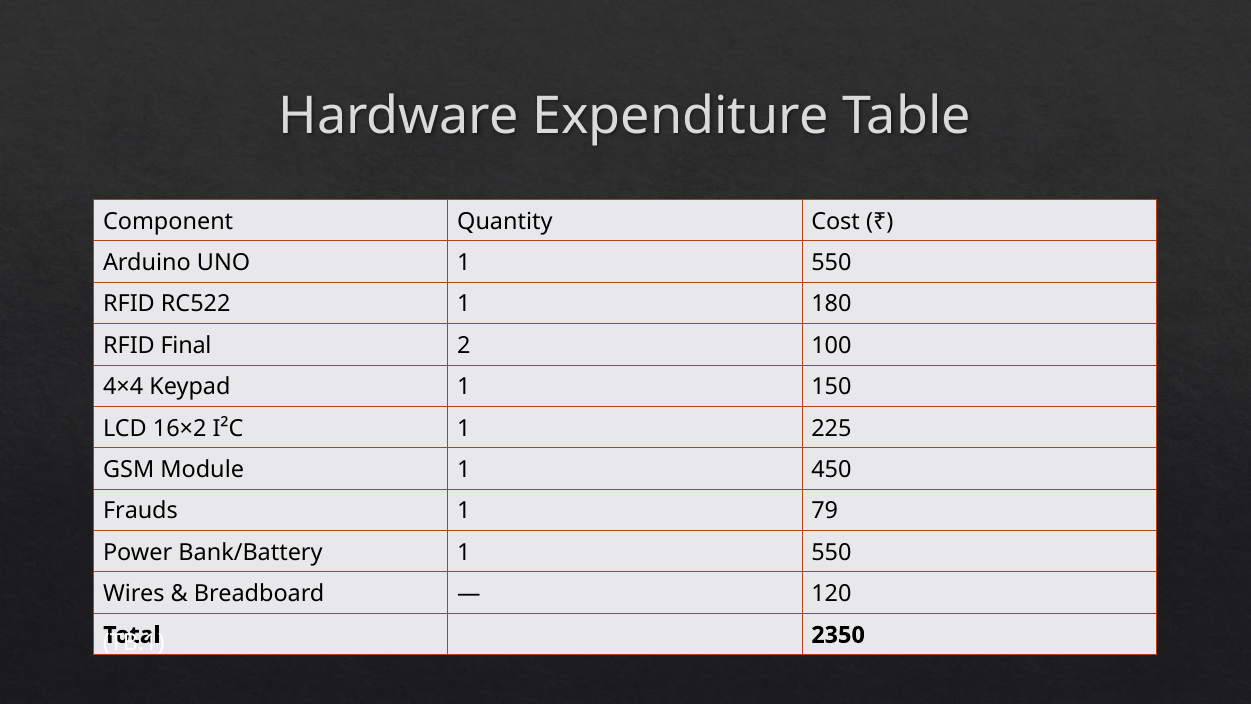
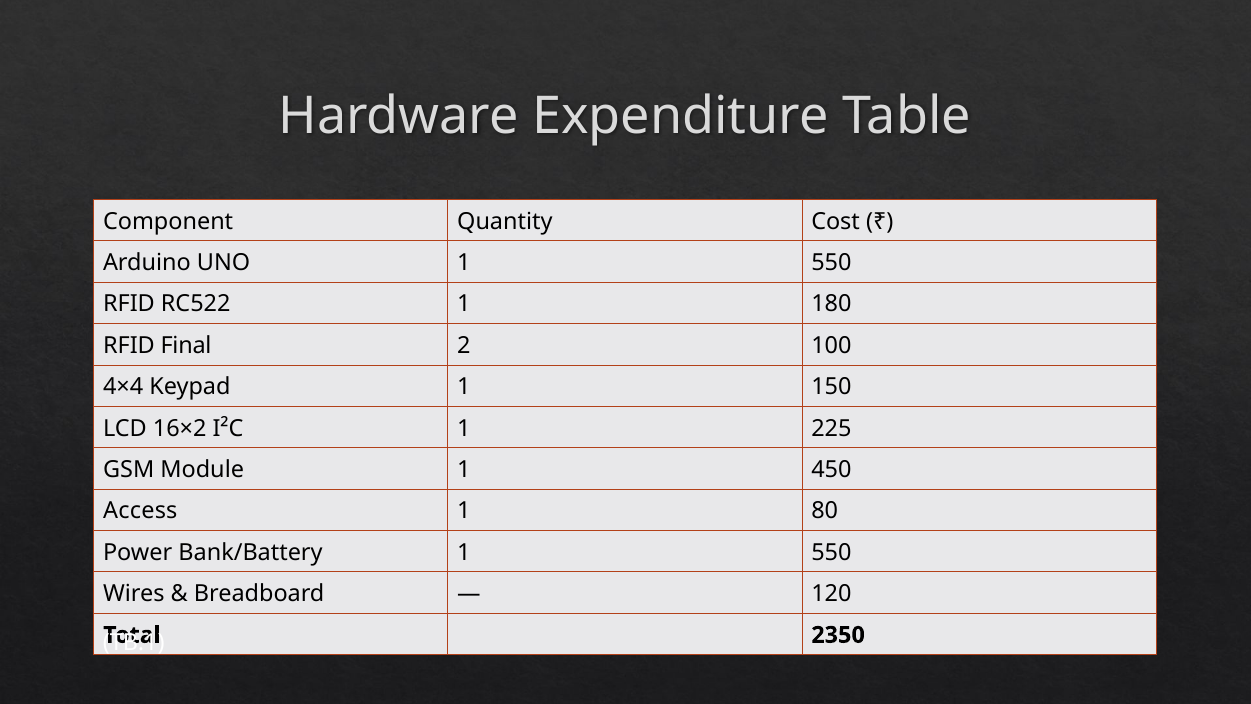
Frauds: Frauds -> Access
79: 79 -> 80
